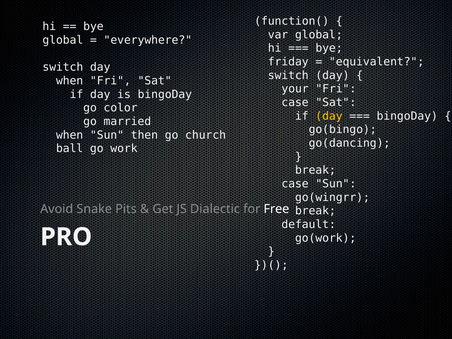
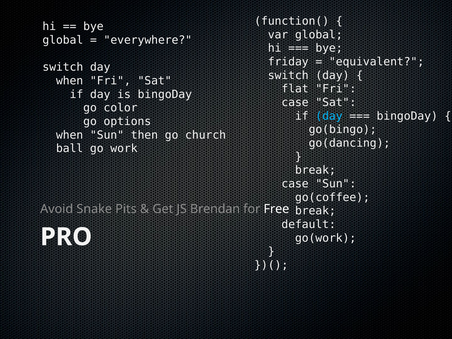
your: your -> flat
day at (329, 116) colour: yellow -> light blue
married: married -> options
go(wingrr: go(wingrr -> go(coffee
Dialectic: Dialectic -> Brendan
